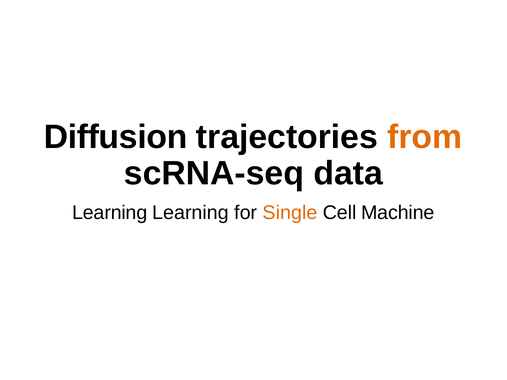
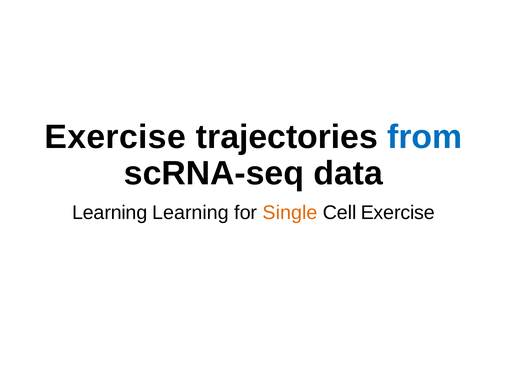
Diffusion at (116, 137): Diffusion -> Exercise
from colour: orange -> blue
Cell Machine: Machine -> Exercise
